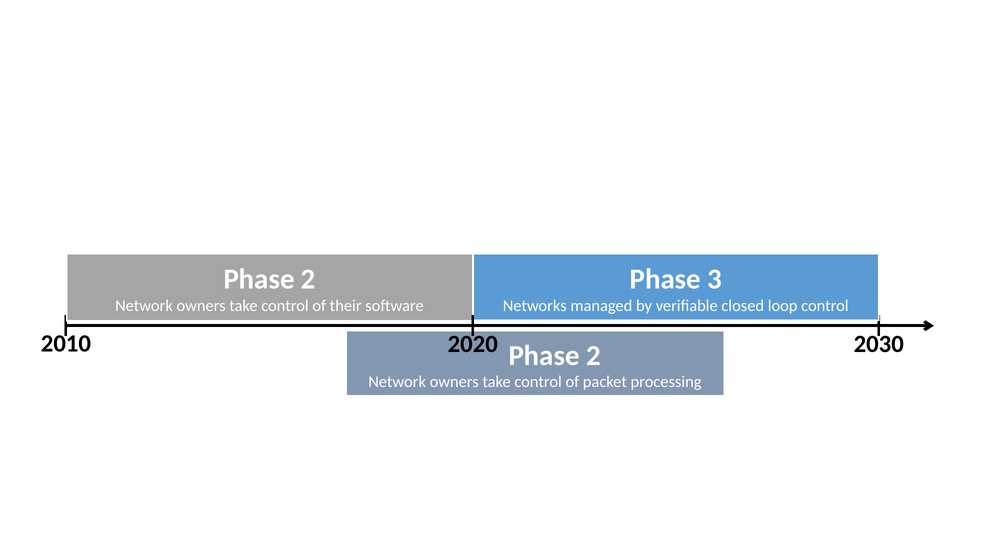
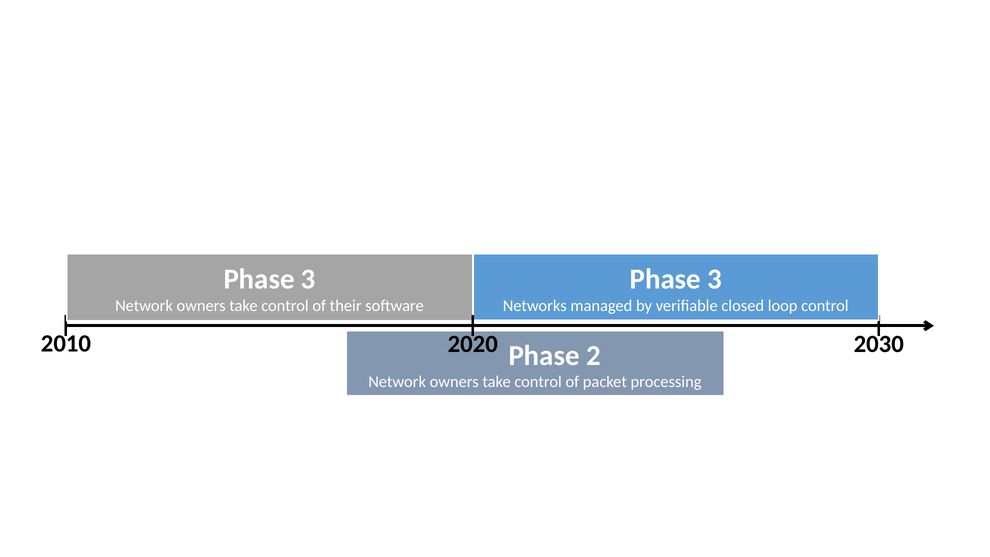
2 at (308, 279): 2 -> 3
